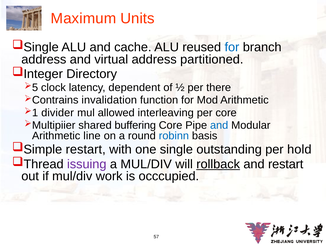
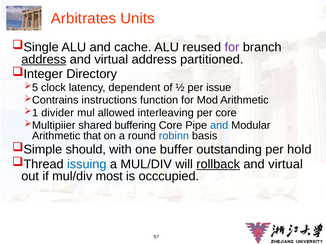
Maximum: Maximum -> Arbitrates
for at (232, 47) colour: blue -> purple
address at (44, 59) underline: none -> present
there: there -> issue
invalidation: invalidation -> instructions
line: line -> that
restart at (86, 150): restart -> should
single: single -> buffer
issuing colour: purple -> blue
restart at (286, 164): restart -> virtual
work: work -> most
